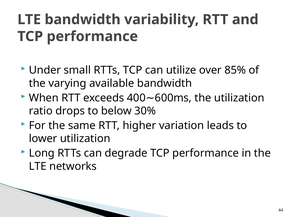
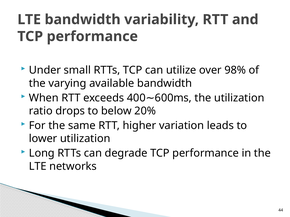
85%: 85% -> 98%
30%: 30% -> 20%
